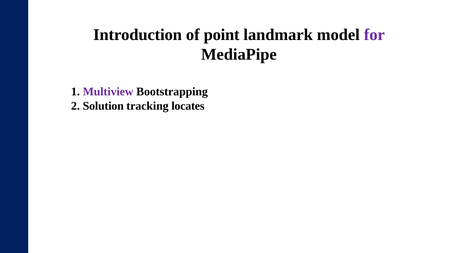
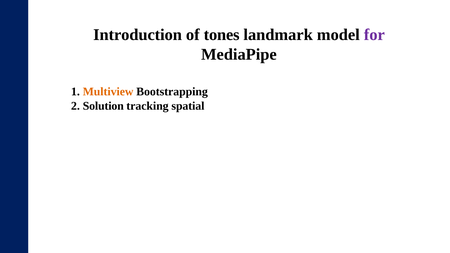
point: point -> tones
Multiview colour: purple -> orange
locates: locates -> spatial
